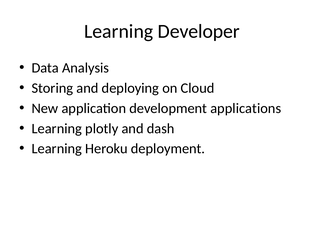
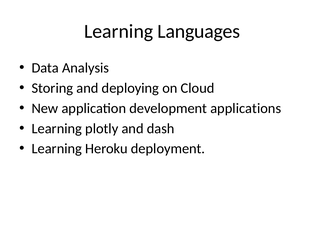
Developer: Developer -> Languages
